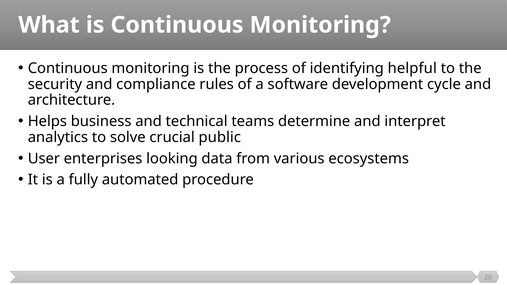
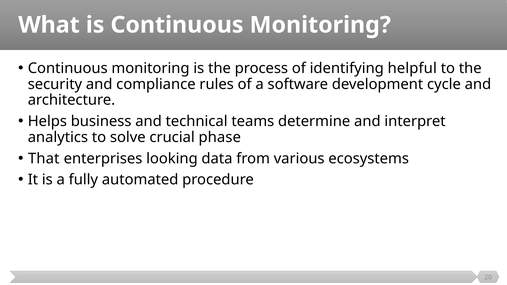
public: public -> phase
User: User -> That
